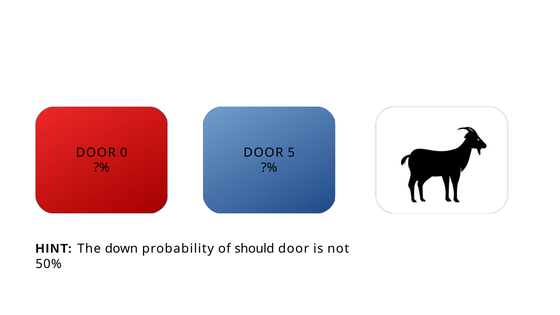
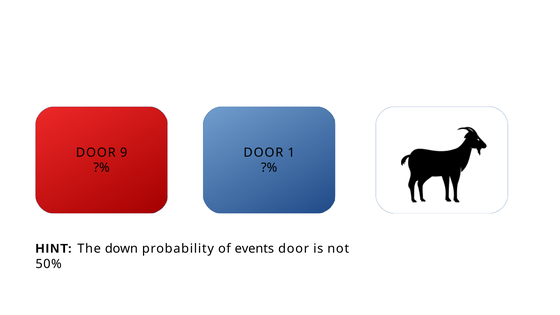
0: 0 -> 9
5: 5 -> 1
should: should -> events
